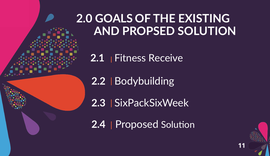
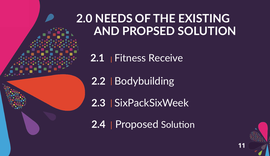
GOALS: GOALS -> NEEDS
